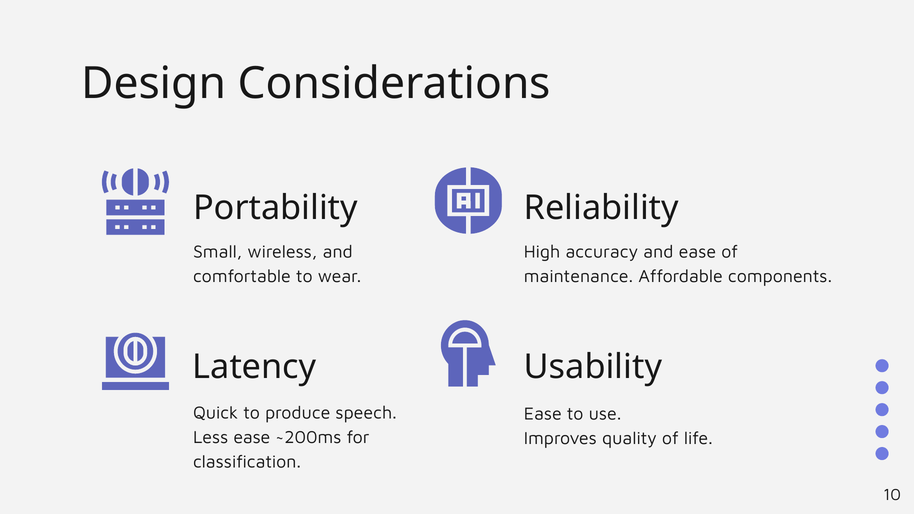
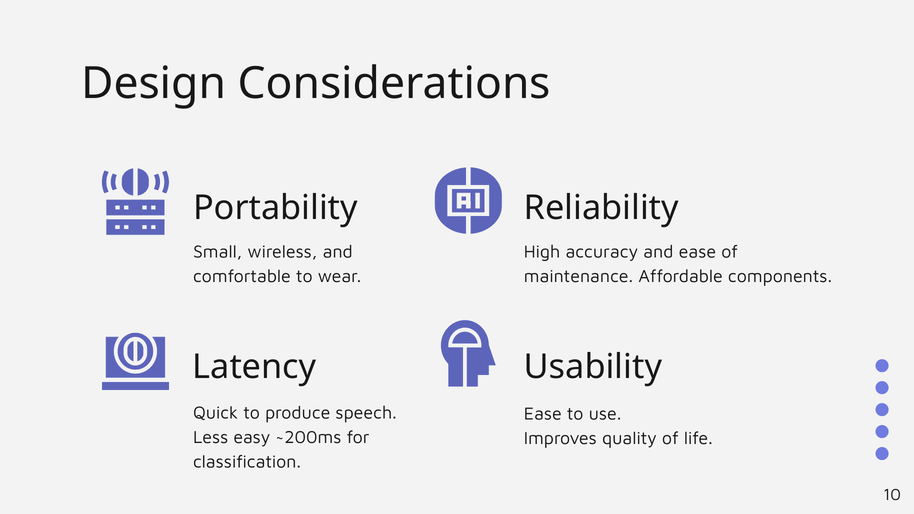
Less ease: ease -> easy
